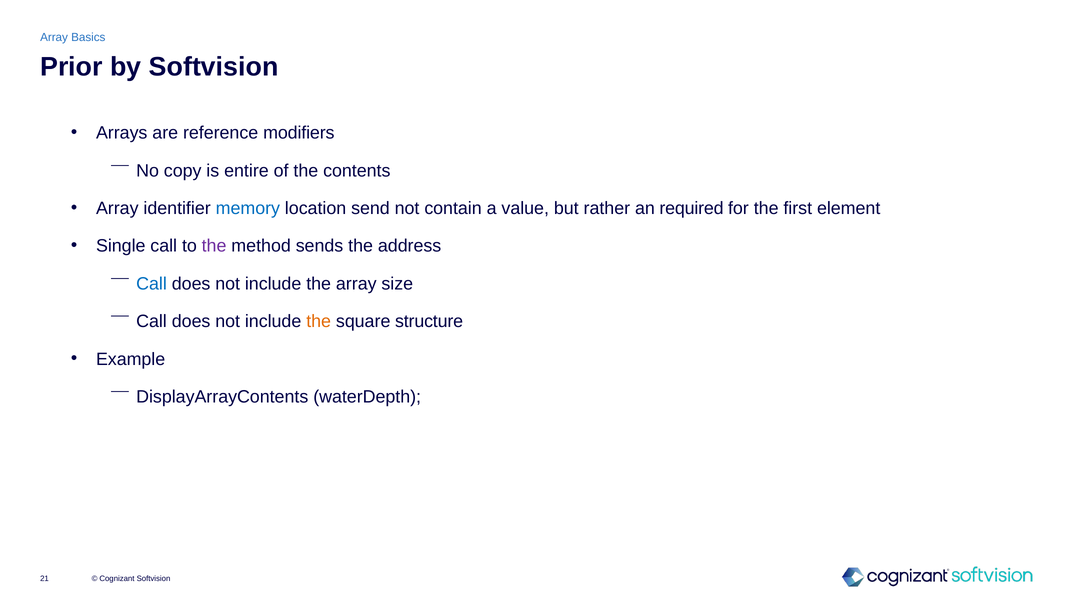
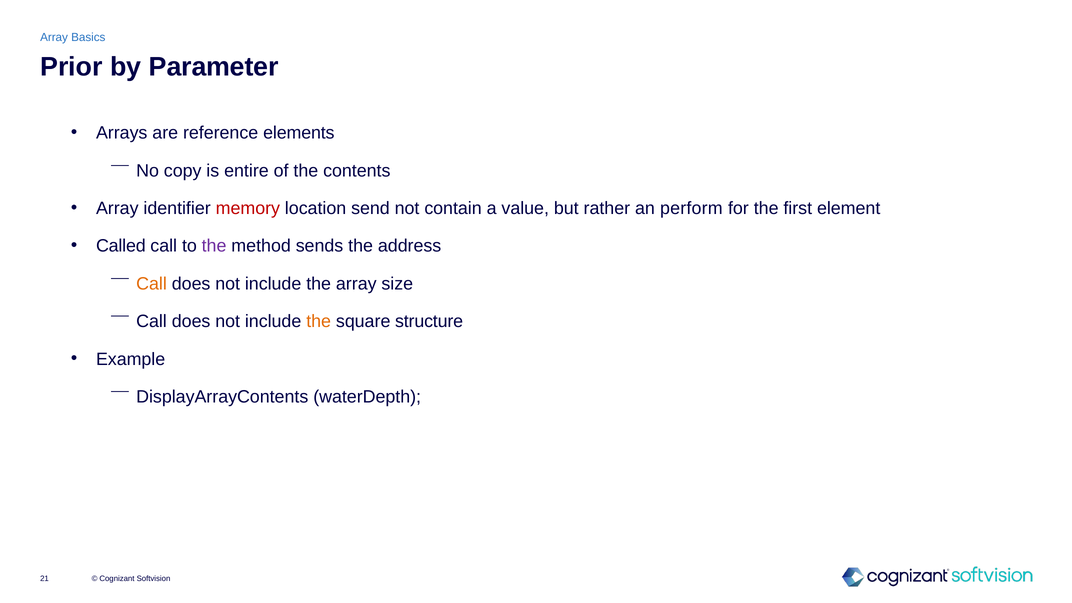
by Softvision: Softvision -> Parameter
modifiers: modifiers -> elements
memory colour: blue -> red
required: required -> perform
Single: Single -> Called
Call at (152, 284) colour: blue -> orange
